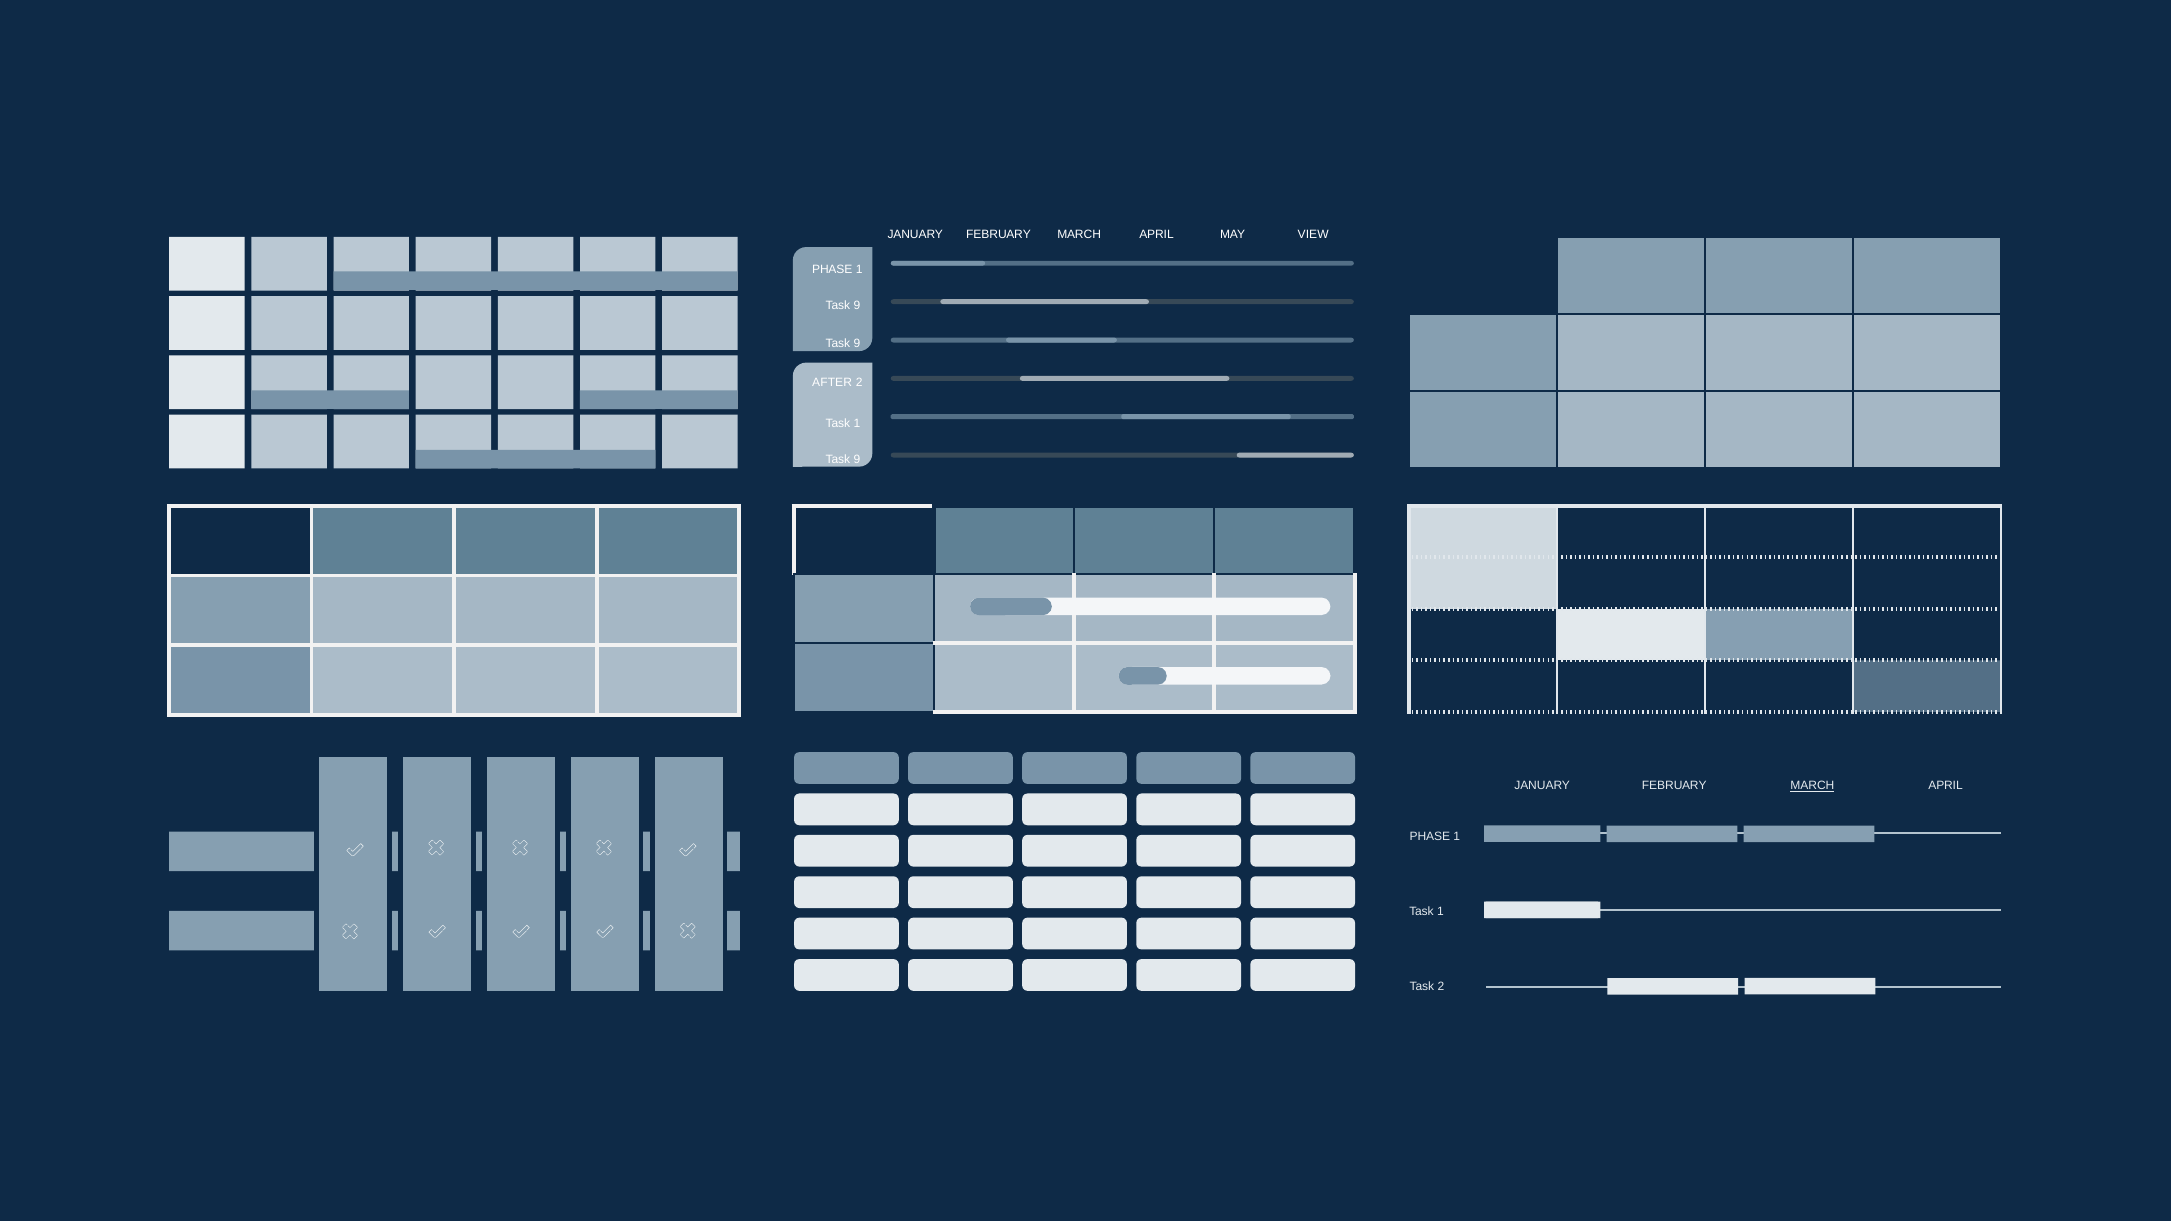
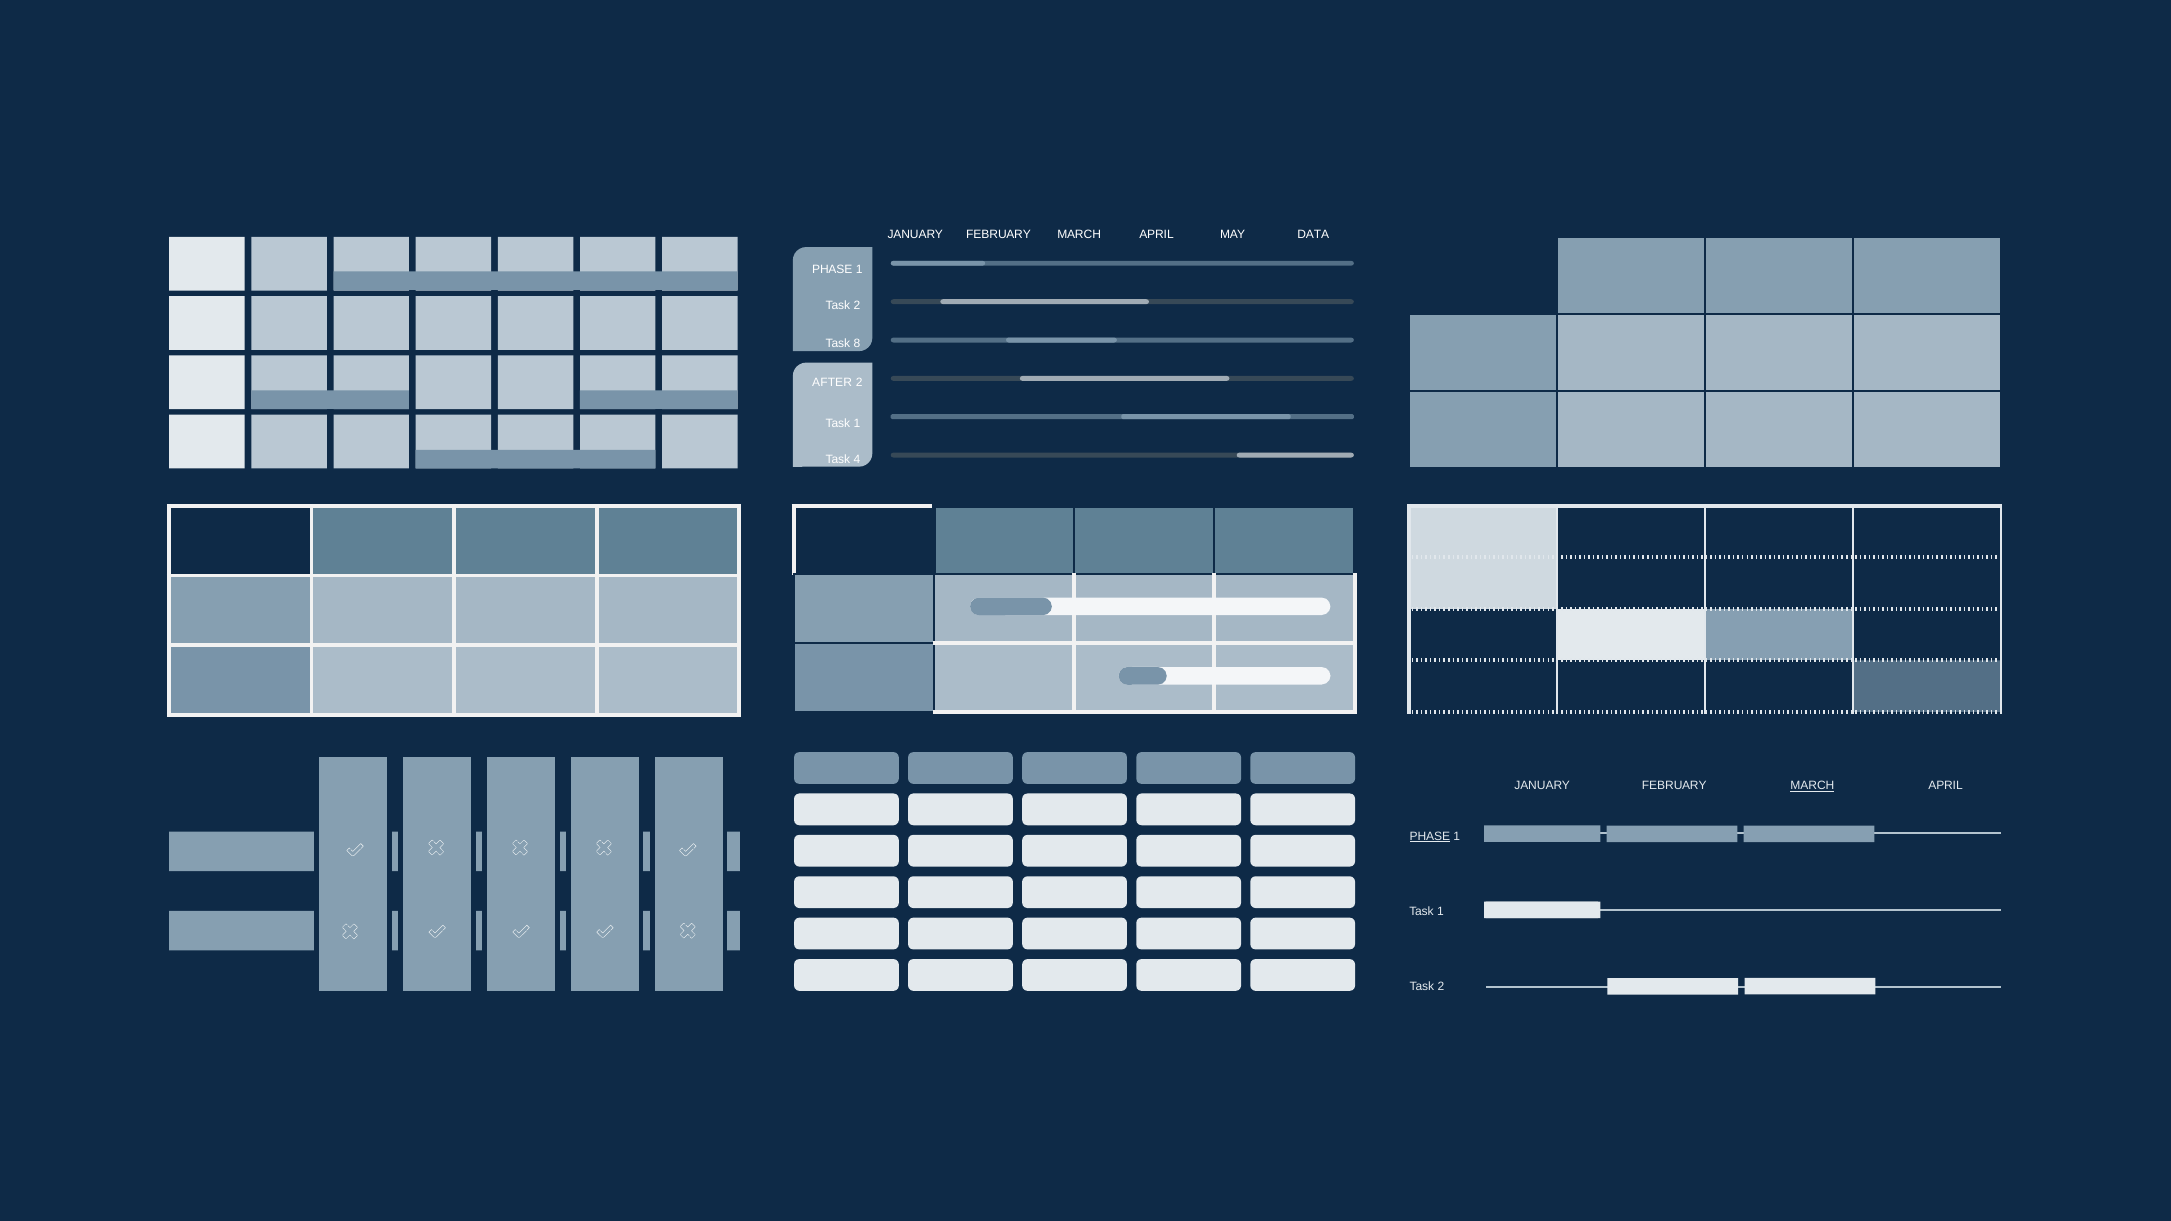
VIEW: VIEW -> DATA
9 at (857, 306): 9 -> 2
9 at (857, 344): 9 -> 8
9 at (857, 460): 9 -> 4
PHASE at (1430, 836) underline: none -> present
